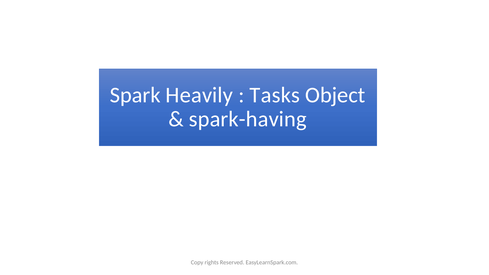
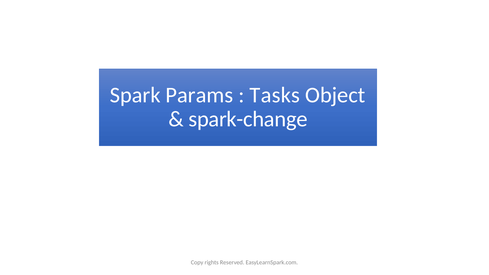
Heavily: Heavily -> Params
spark-having: spark-having -> spark-change
